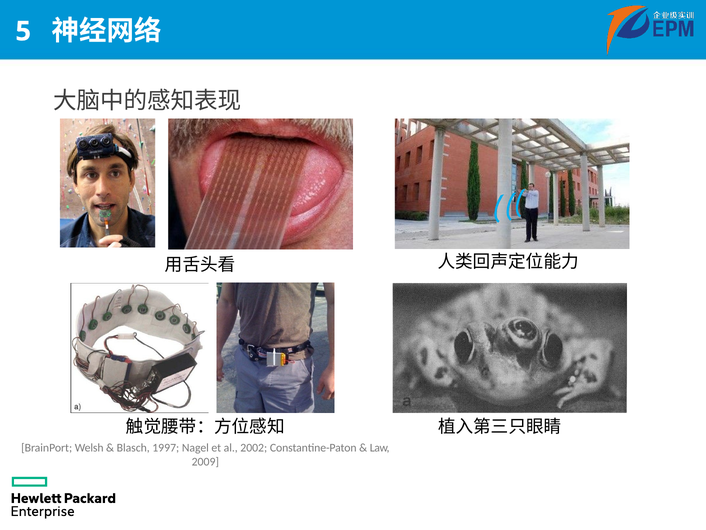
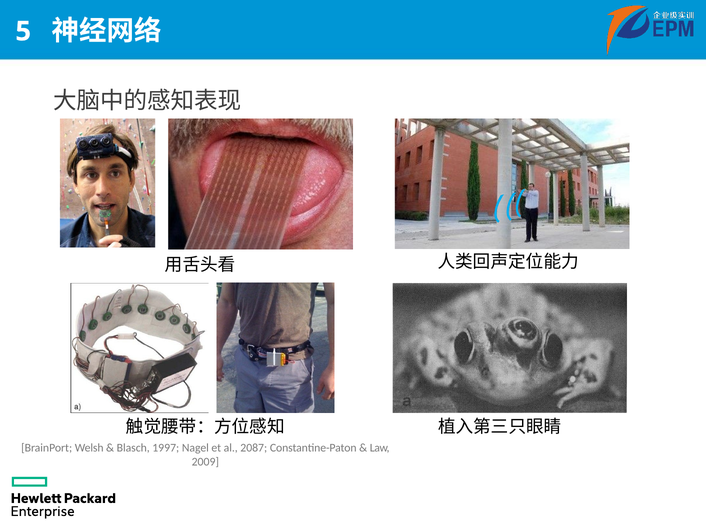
2002: 2002 -> 2087
